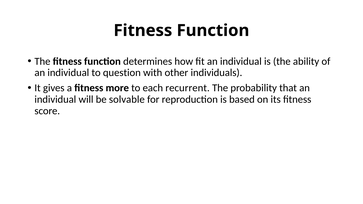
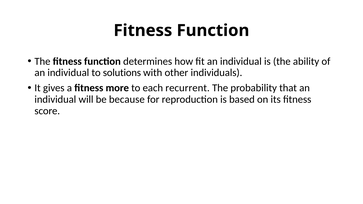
question: question -> solutions
solvable: solvable -> because
